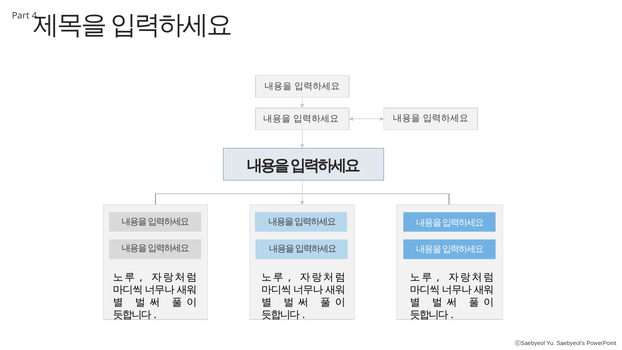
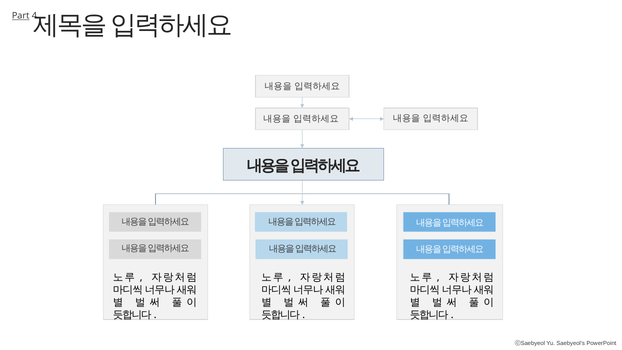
Part underline: none -> present
